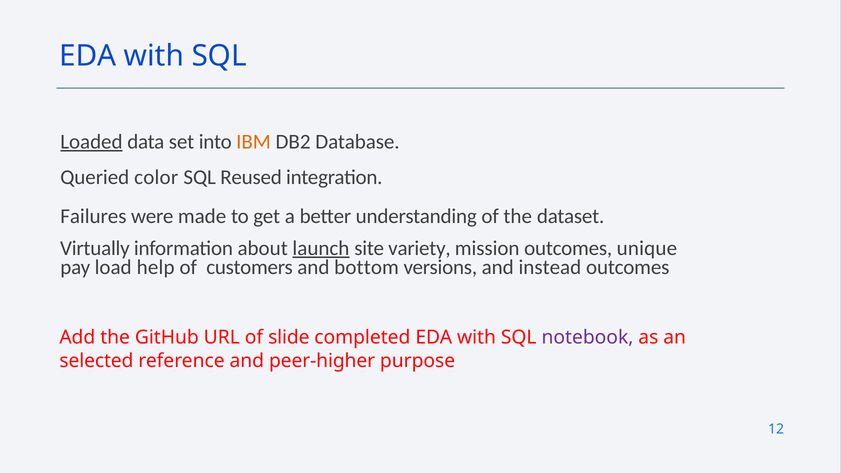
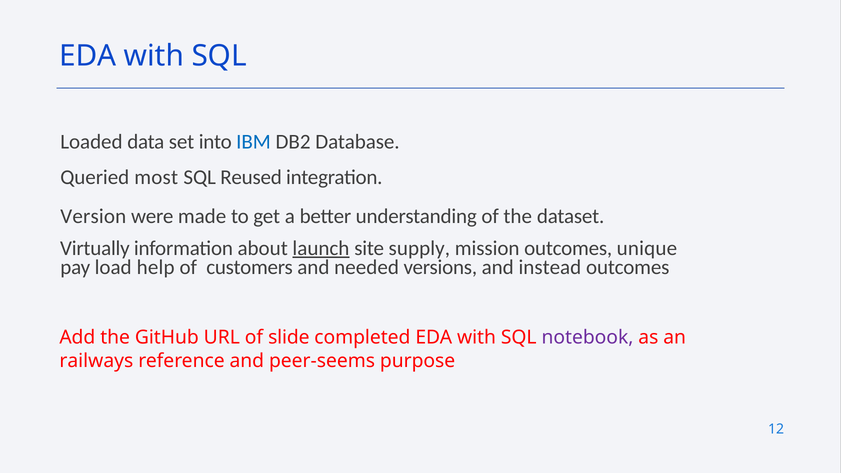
Loaded underline: present -> none
IBM colour: orange -> blue
color: color -> most
Failures: Failures -> Version
variety: variety -> supply
bottom: bottom -> needed
selected: selected -> railways
peer-higher: peer-higher -> peer-seems
